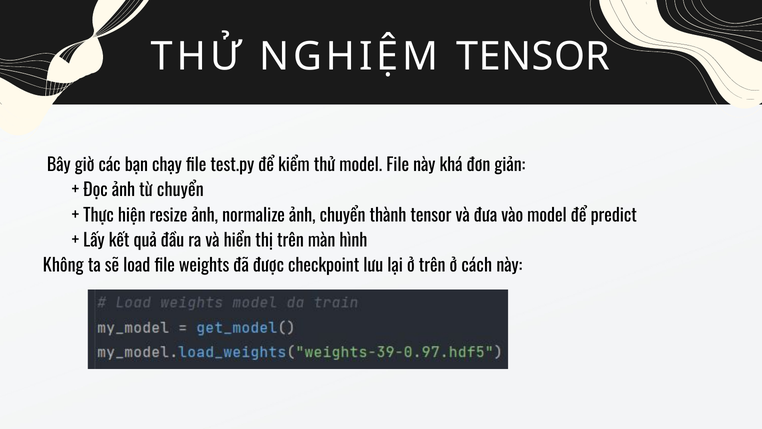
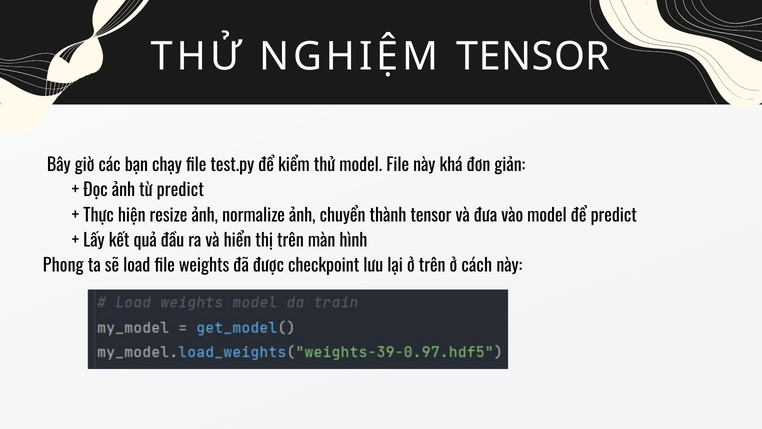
từ chuyển: chuyển -> predict
Không: Không -> Phong
